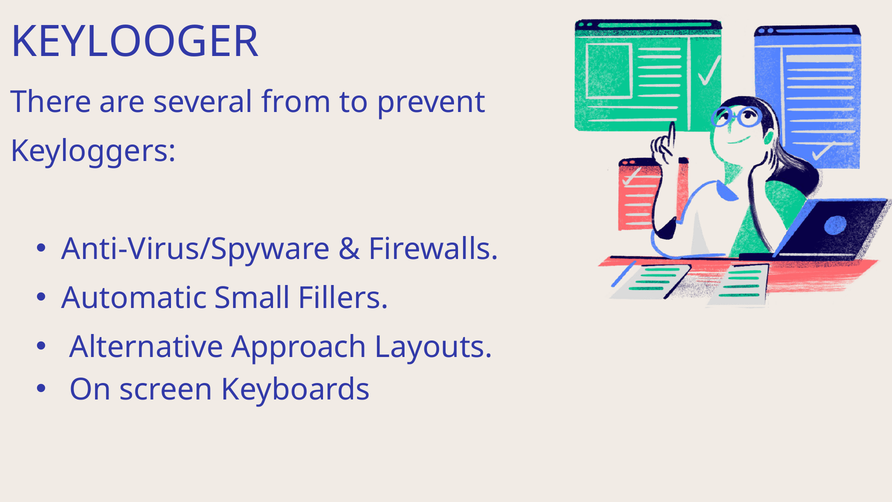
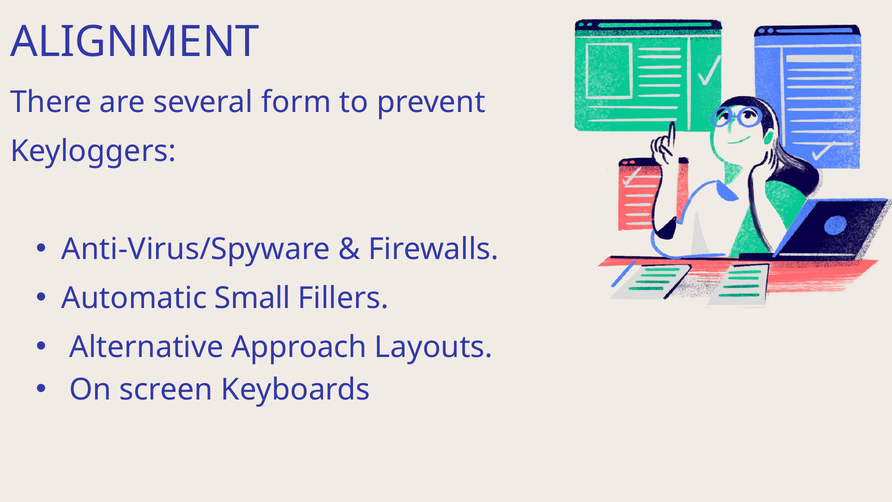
KEYLOOGER: KEYLOOGER -> ALIGNMENT
from: from -> form
